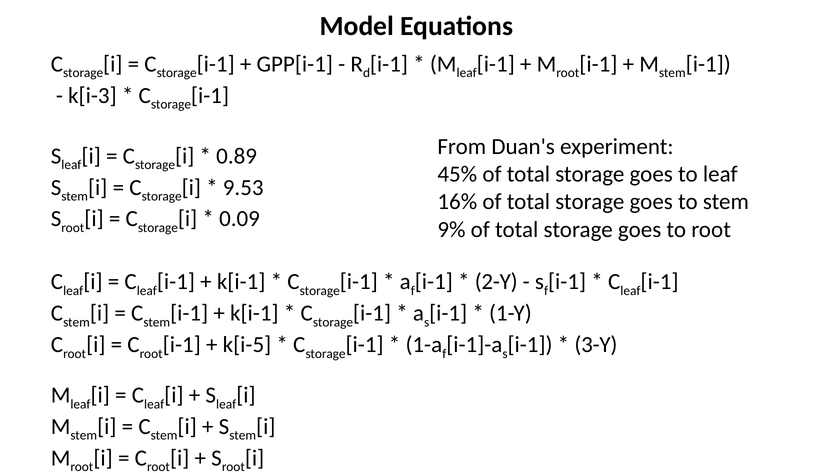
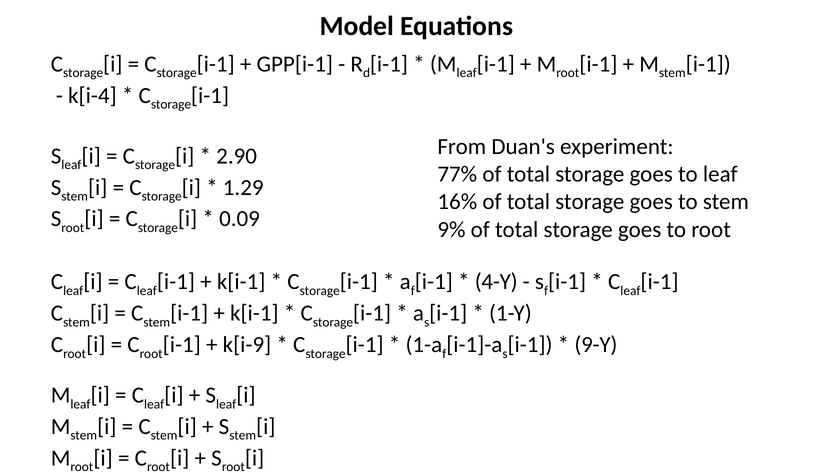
k[i-3: k[i-3 -> k[i-4
0.89: 0.89 -> 2.90
45%: 45% -> 77%
9.53: 9.53 -> 1.29
2-Y: 2-Y -> 4-Y
k[i-5: k[i-5 -> k[i-9
3-Y: 3-Y -> 9-Y
